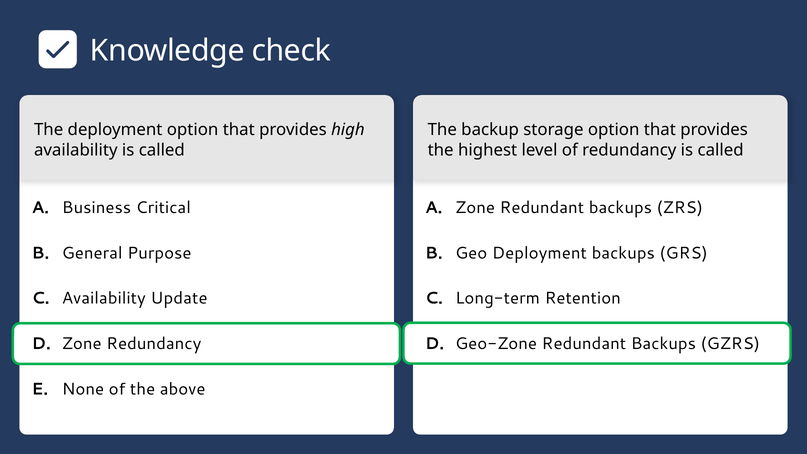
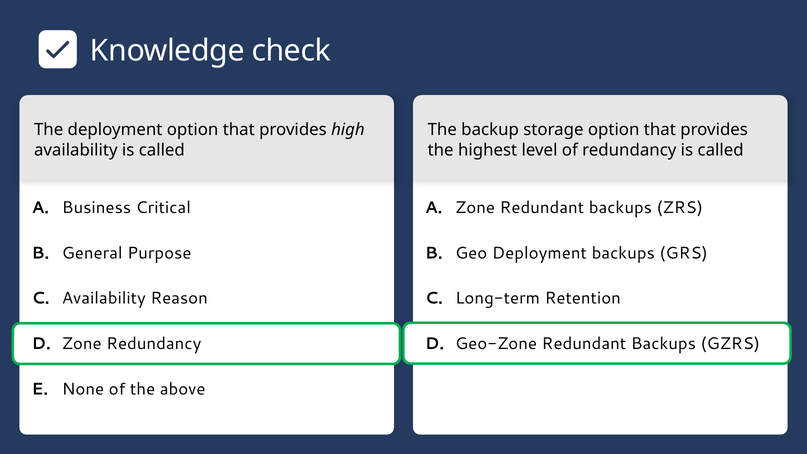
Update: Update -> Reason
